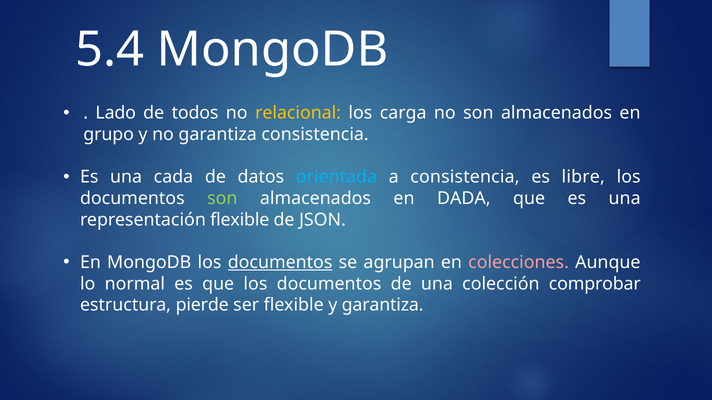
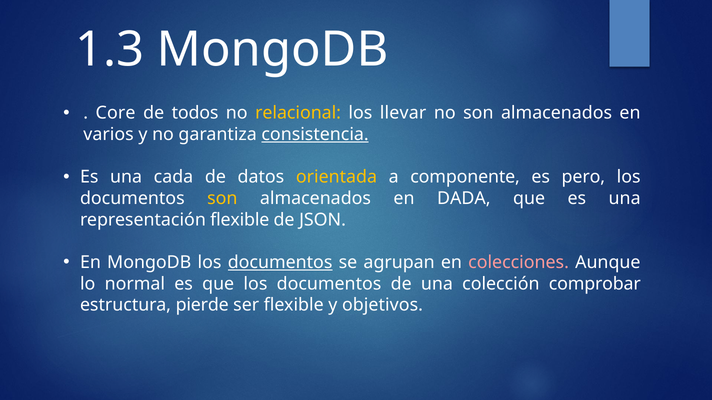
5.4: 5.4 -> 1.3
Lado: Lado -> Core
carga: carga -> llevar
grupo: grupo -> varios
consistencia at (315, 135) underline: none -> present
orientada colour: light blue -> yellow
a consistencia: consistencia -> componente
libre: libre -> pero
son at (222, 199) colour: light green -> yellow
y garantiza: garantiza -> objetivos
